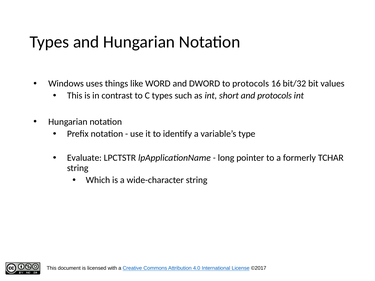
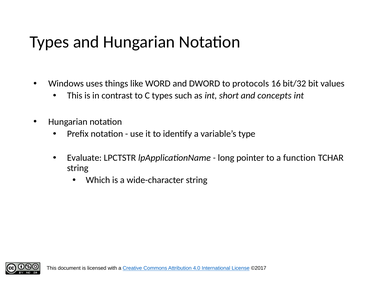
and protocols: protocols -> concepts
formerly: formerly -> function
